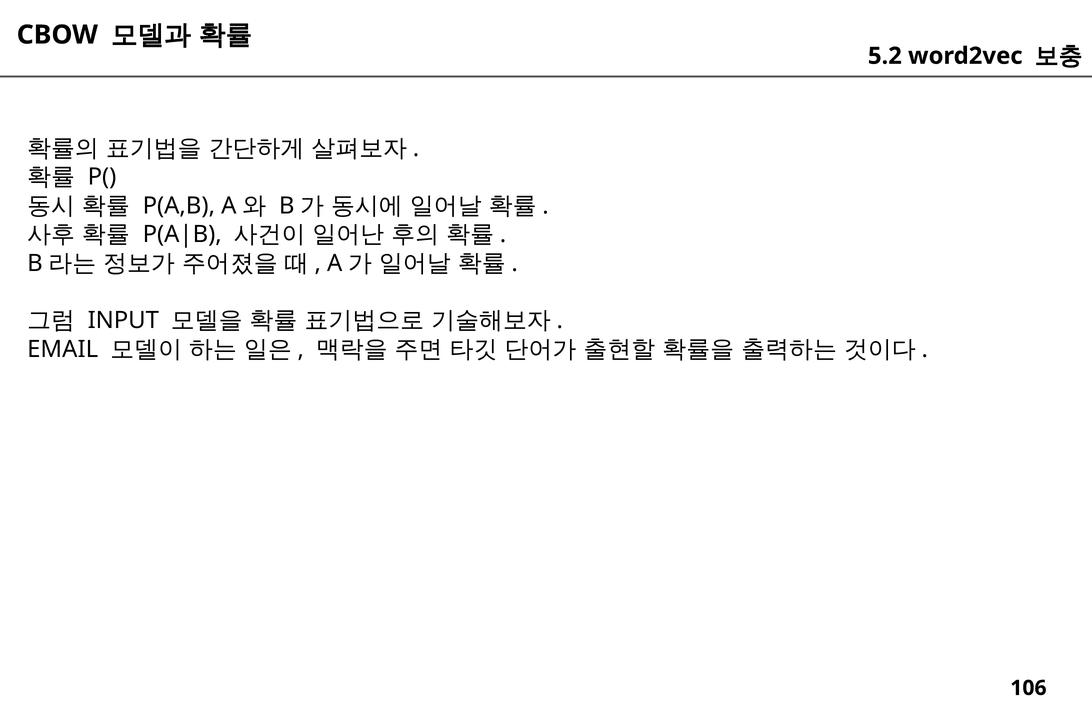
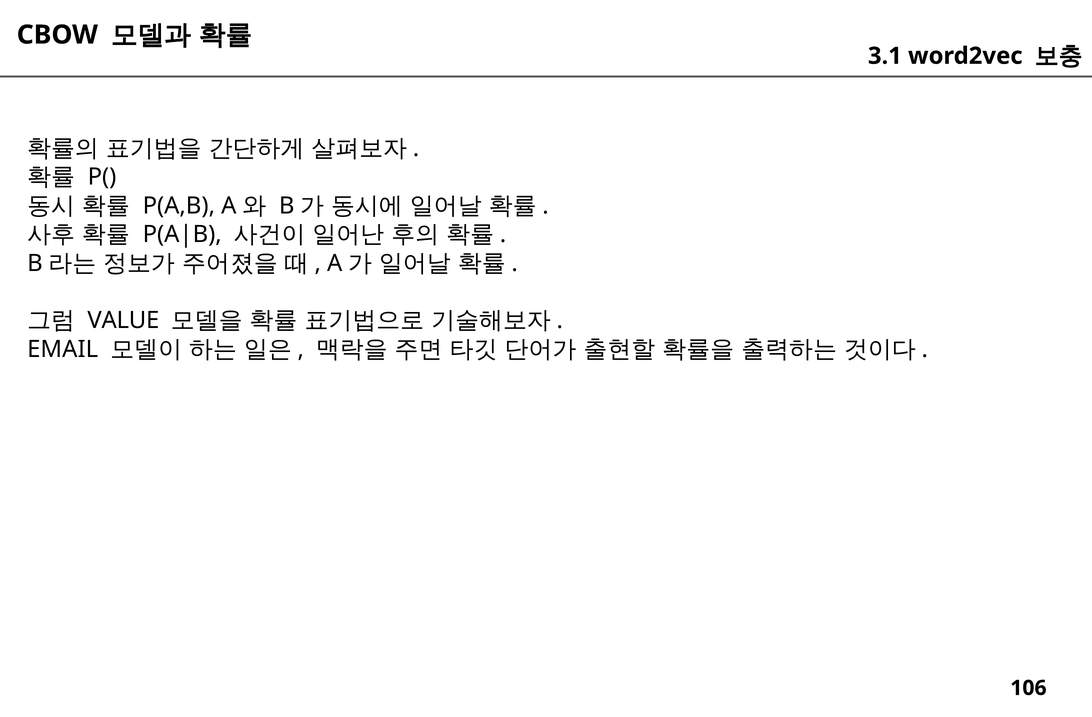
5.2: 5.2 -> 3.1
INPUT: INPUT -> VALUE
